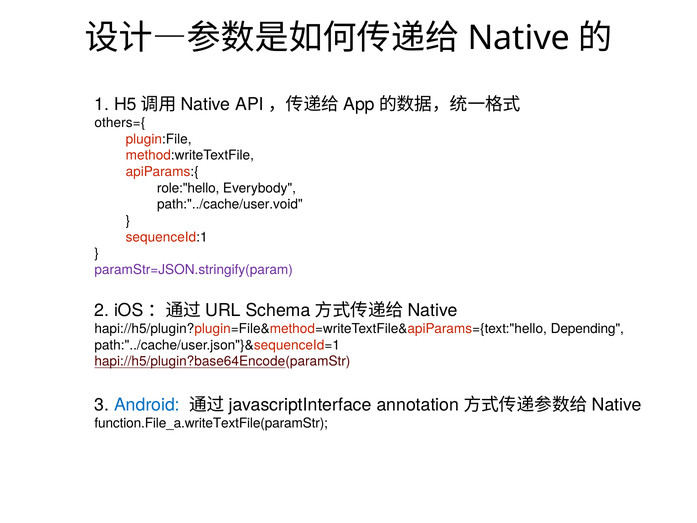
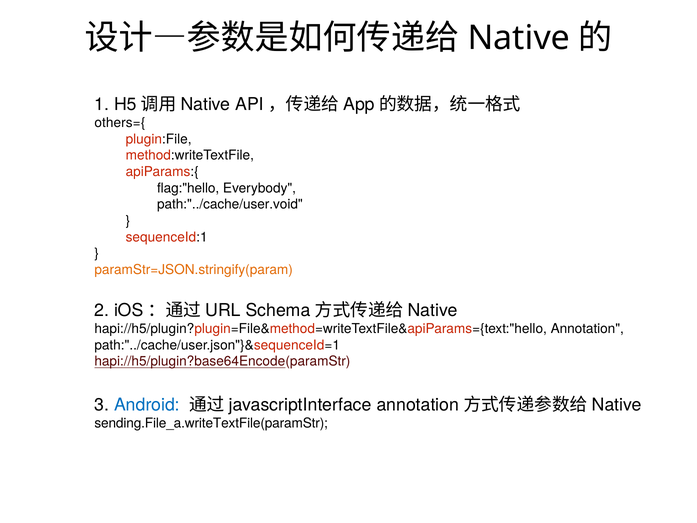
role:"hello: role:"hello -> flag:"hello
paramStr=JSON.stringify(param colour: purple -> orange
hapi://h5/plugin?plugin=File&method=writeTextFile&apiParams={text:"hello Depending: Depending -> Annotation
function.File_a.writeTextFile(paramStr: function.File_a.writeTextFile(paramStr -> sending.File_a.writeTextFile(paramStr
